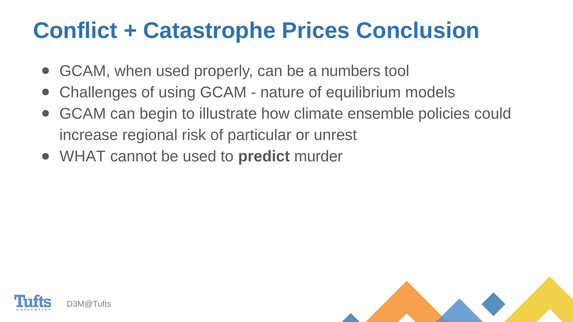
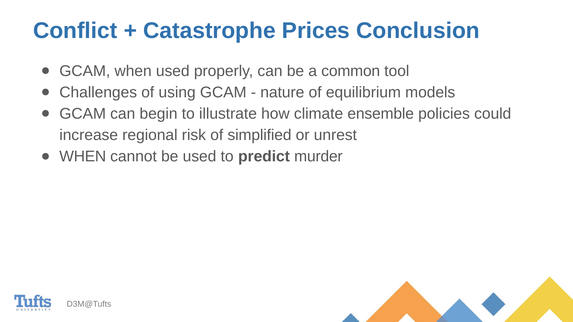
numbers: numbers -> common
particular: particular -> simplified
WHAT at (83, 157): WHAT -> WHEN
